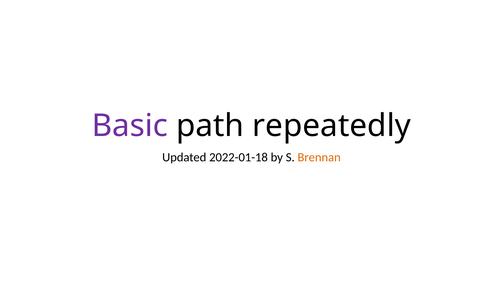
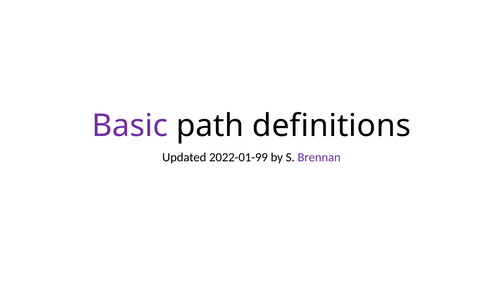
repeatedly: repeatedly -> definitions
2022-01-18: 2022-01-18 -> 2022-01-99
Brennan colour: orange -> purple
